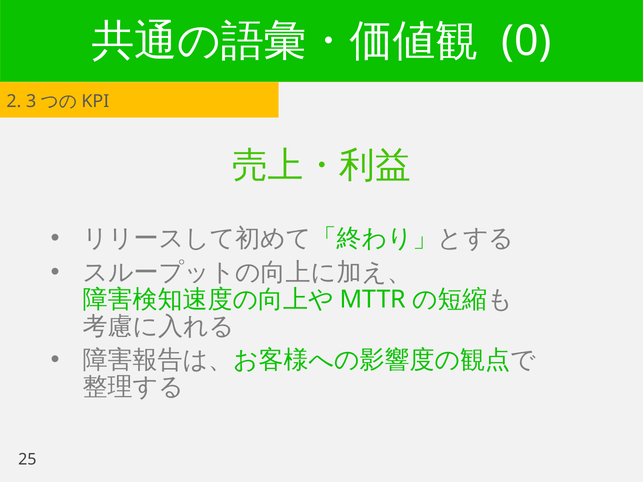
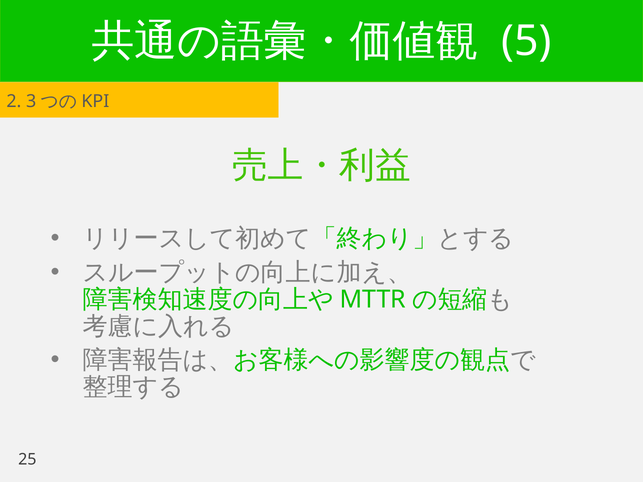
0: 0 -> 5
